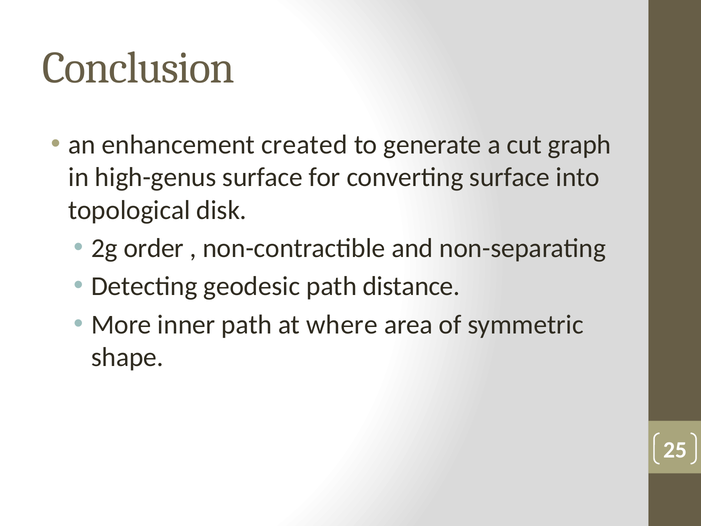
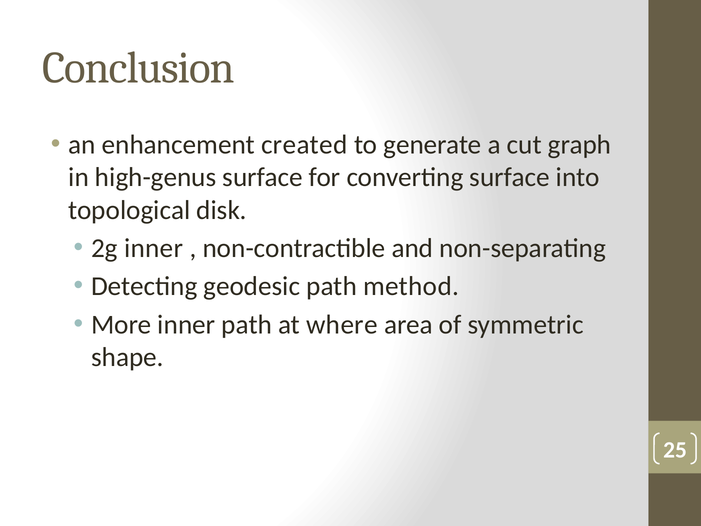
2g order: order -> inner
distance: distance -> method
